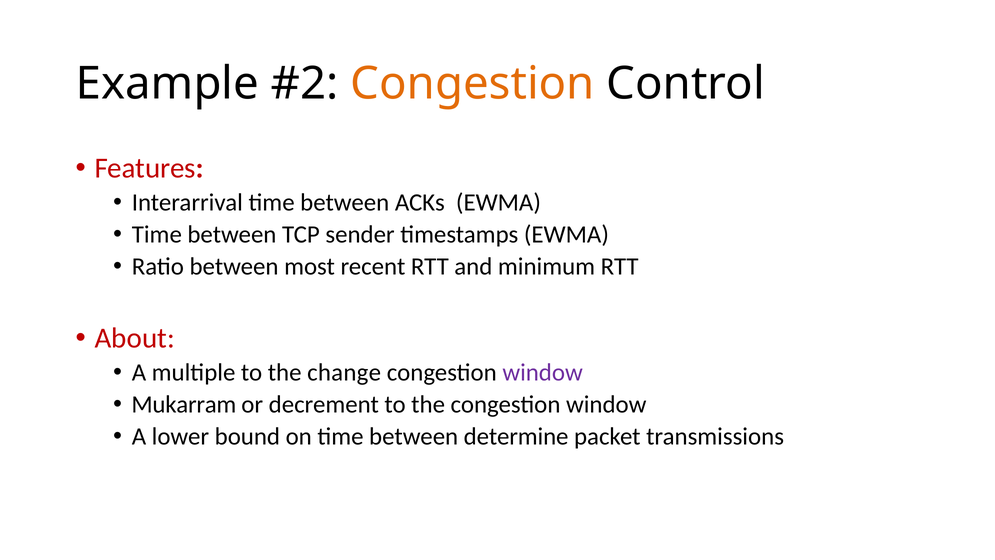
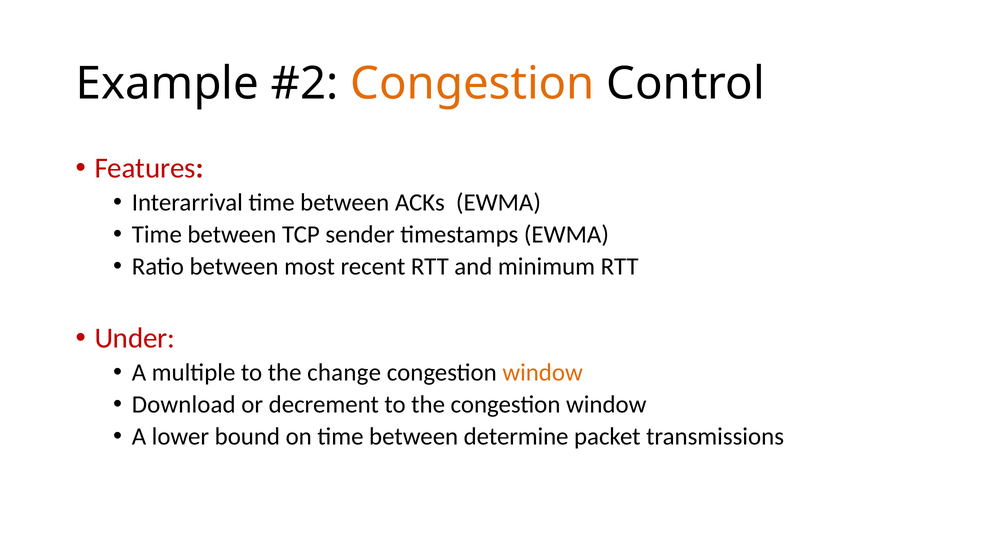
About: About -> Under
window at (543, 372) colour: purple -> orange
Mukarram: Mukarram -> Download
